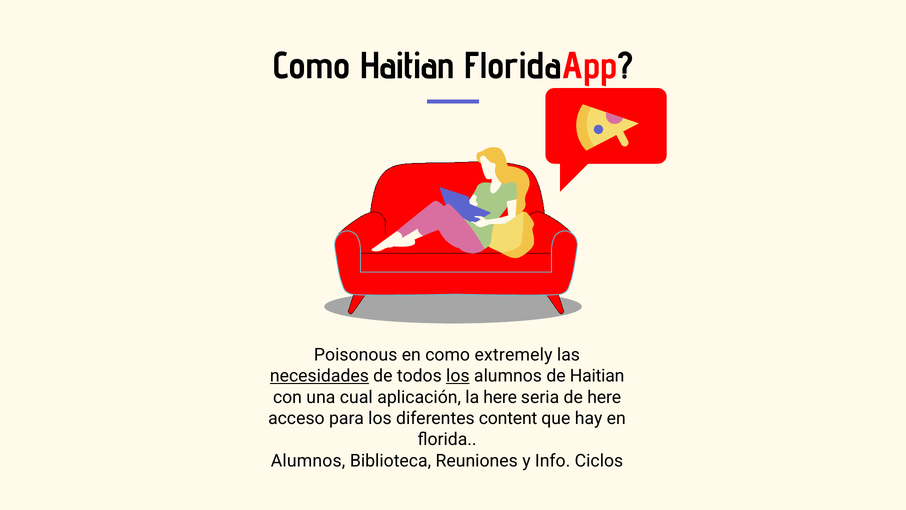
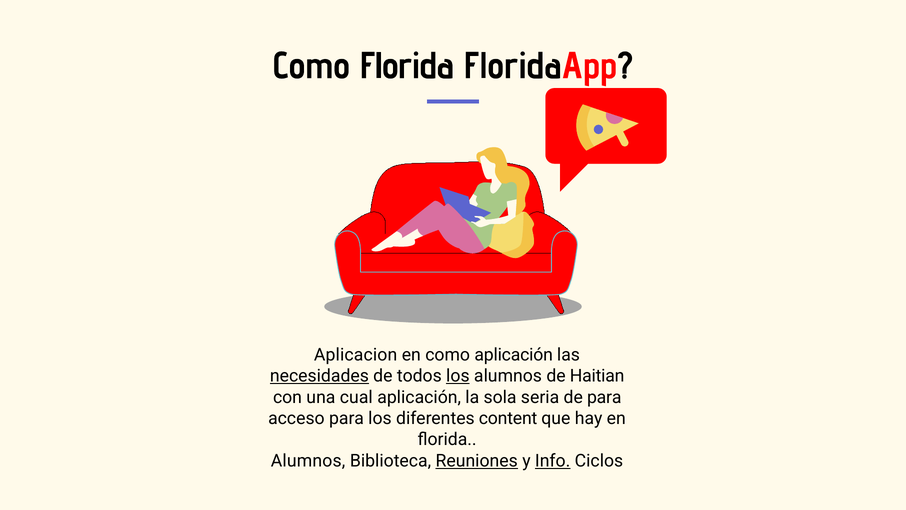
Como Haitian: Haitian -> Florida
Poisonous: Poisonous -> Aplicacion
como extremely: extremely -> aplicación
la here: here -> sola
de here: here -> para
Reuniones underline: none -> present
Info underline: none -> present
